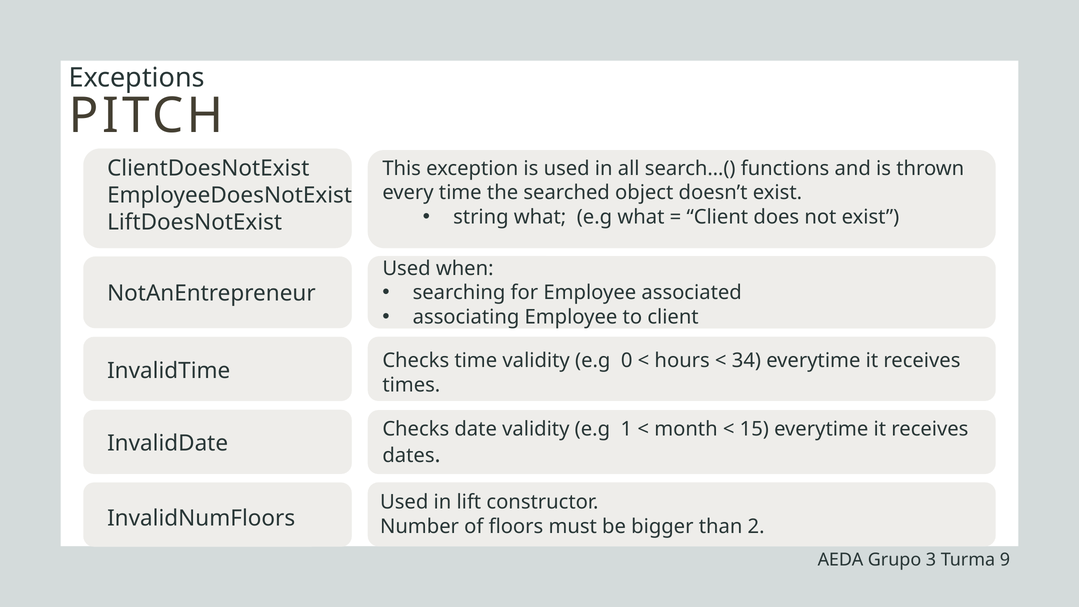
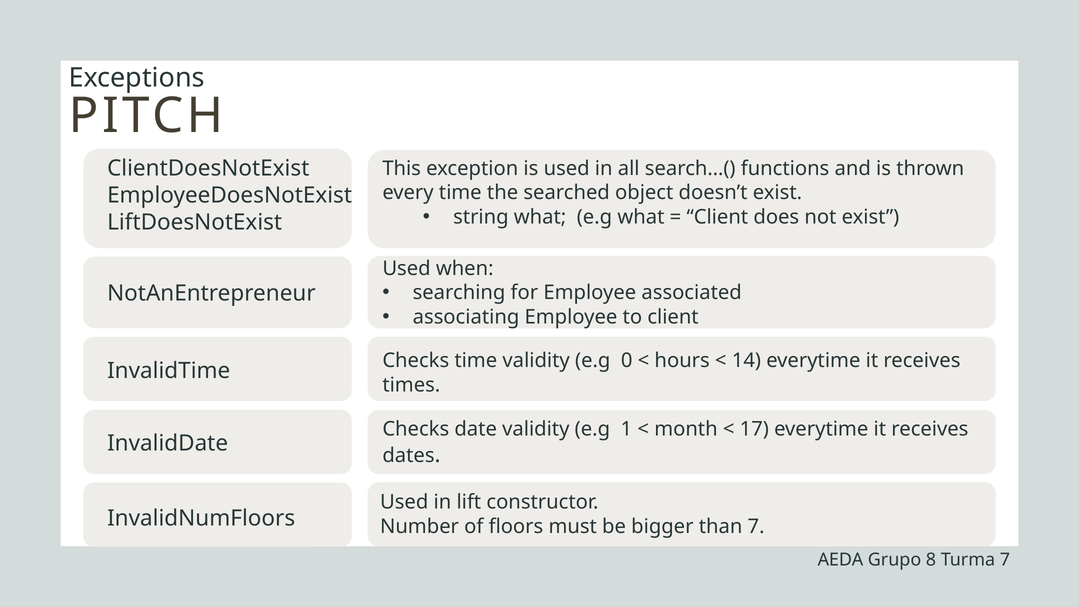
34: 34 -> 14
15: 15 -> 17
than 2: 2 -> 7
3: 3 -> 8
Turma 9: 9 -> 7
